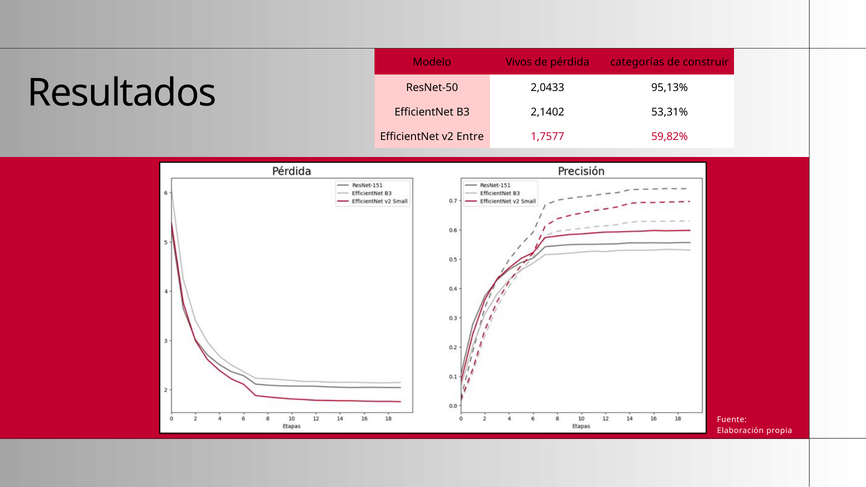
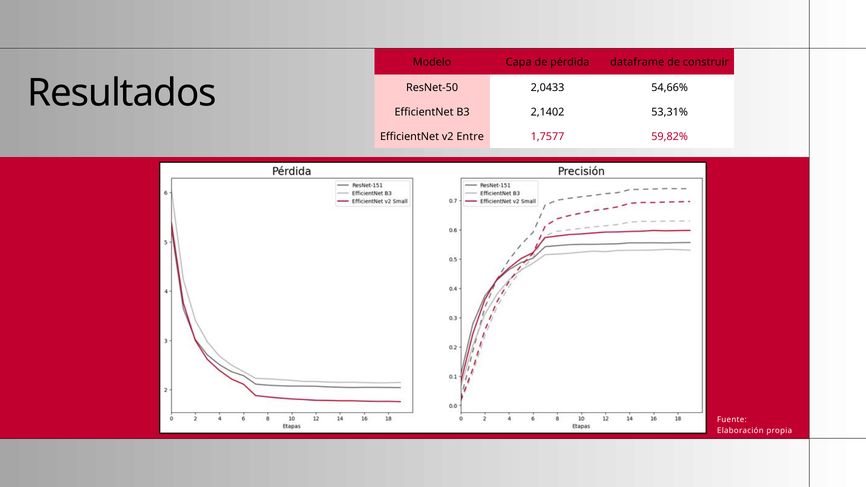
Vivos: Vivos -> Capa
categorías: categorías -> dataframe
95,13%: 95,13% -> 54,66%
